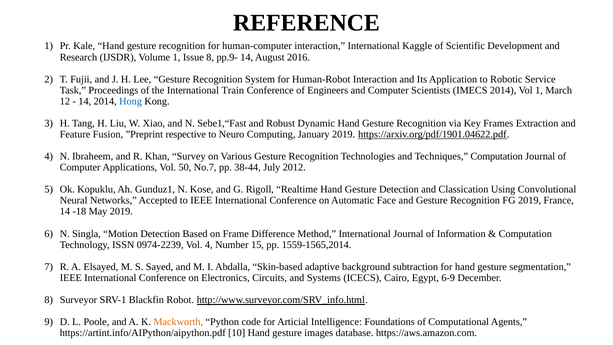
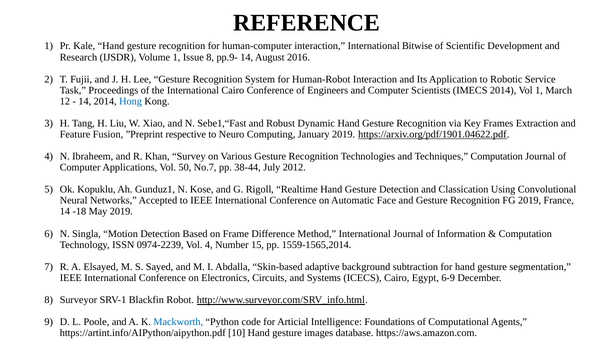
Kaggle: Kaggle -> Bitwise
International Train: Train -> Cairo
Mackworth colour: orange -> blue
